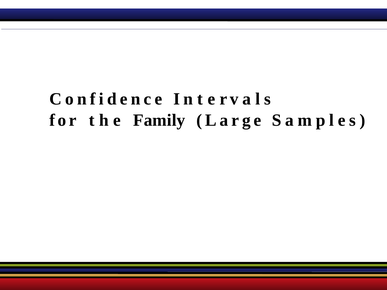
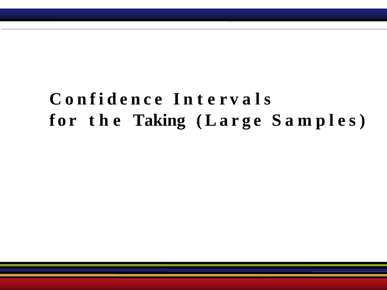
Family: Family -> Taking
